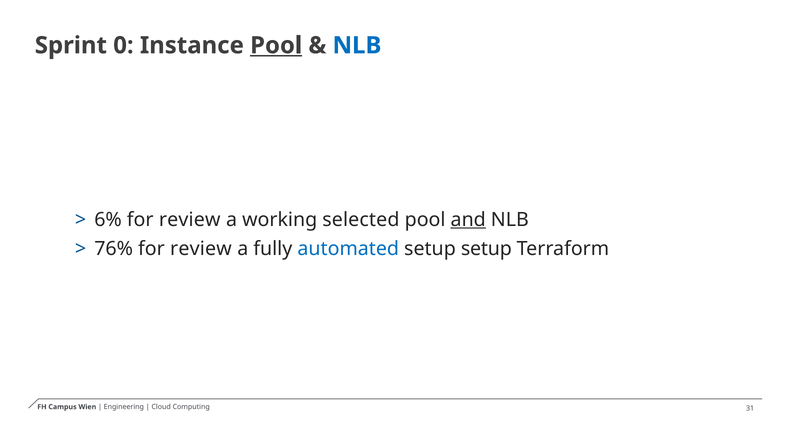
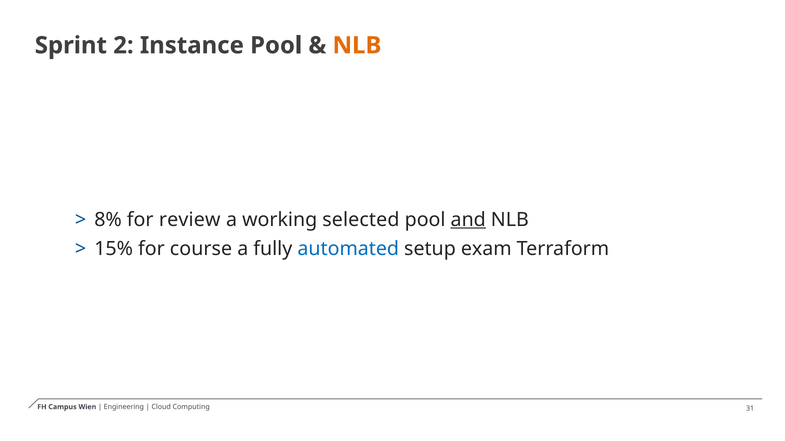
0: 0 -> 2
Pool at (276, 45) underline: present -> none
NLB at (357, 45) colour: blue -> orange
6%: 6% -> 8%
76%: 76% -> 15%
review at (201, 249): review -> course
setup setup: setup -> exam
